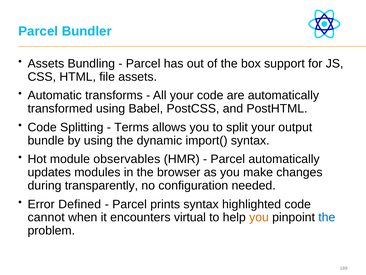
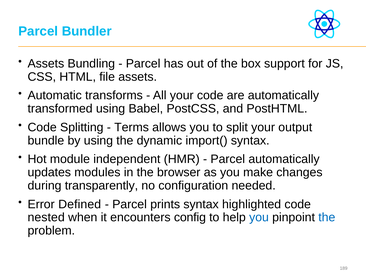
observables: observables -> independent
cannot: cannot -> nested
virtual: virtual -> config
you at (259, 217) colour: orange -> blue
